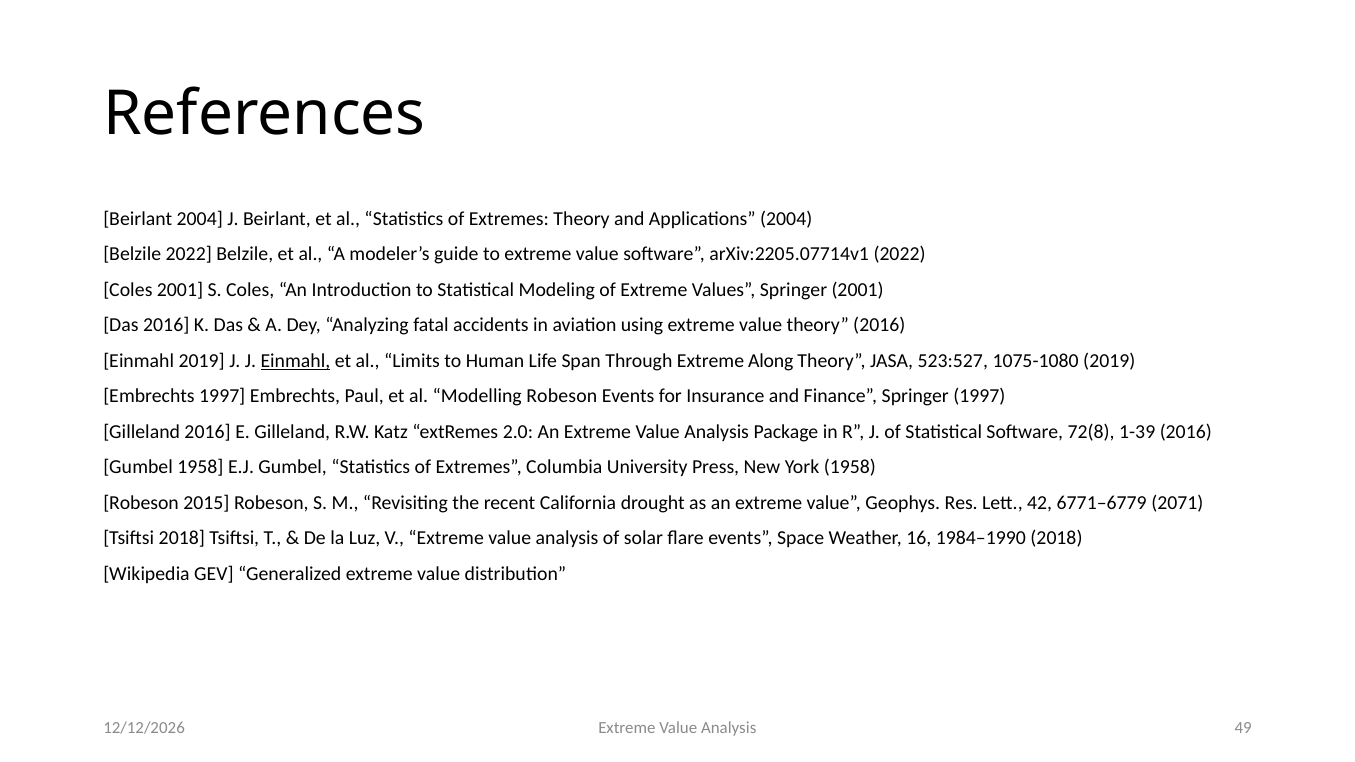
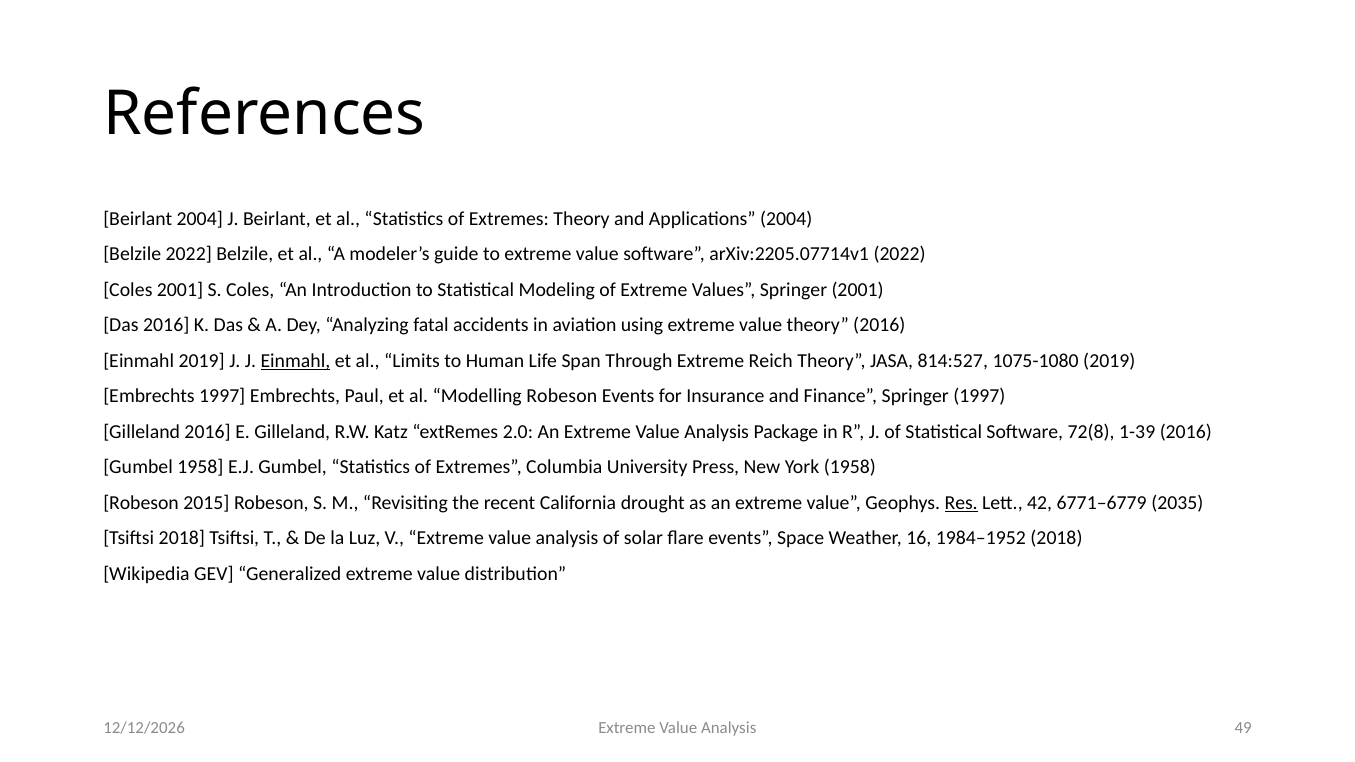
Along: Along -> Reich
523:527: 523:527 -> 814:527
Res underline: none -> present
2071: 2071 -> 2035
1984–1990: 1984–1990 -> 1984–1952
